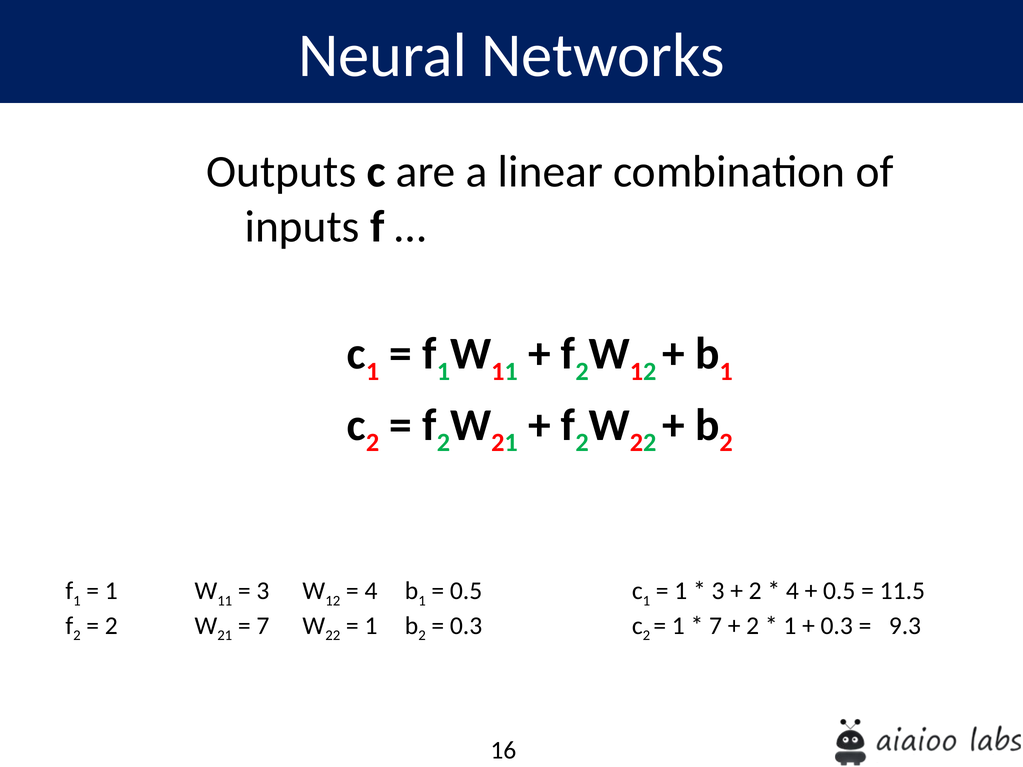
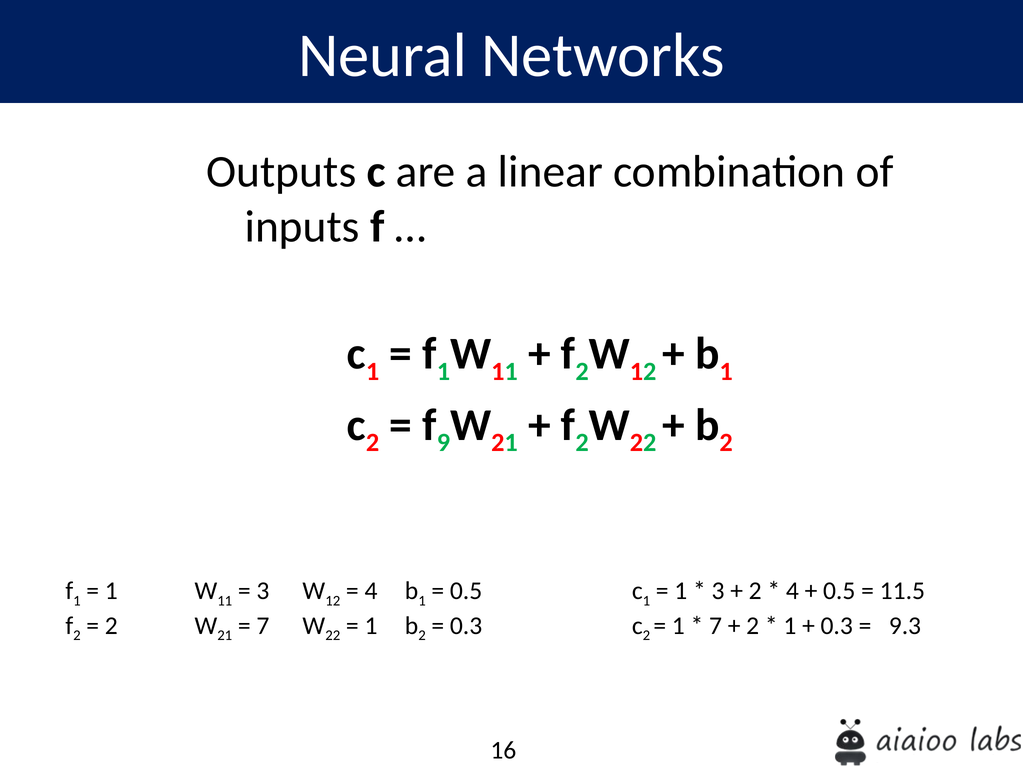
2 at (443, 443): 2 -> 9
